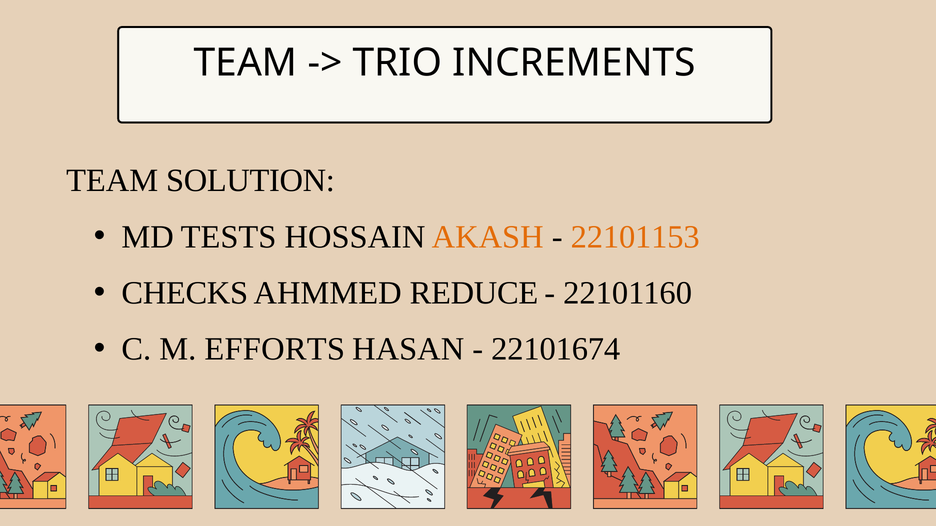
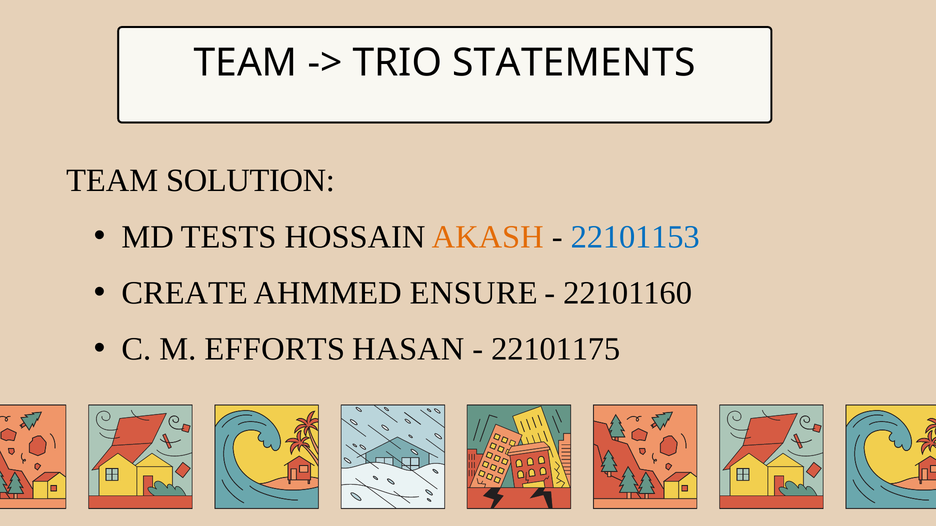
INCREMENTS: INCREMENTS -> STATEMENTS
22101153 colour: orange -> blue
CHECKS: CHECKS -> CREATE
REDUCE: REDUCE -> ENSURE
22101674: 22101674 -> 22101175
